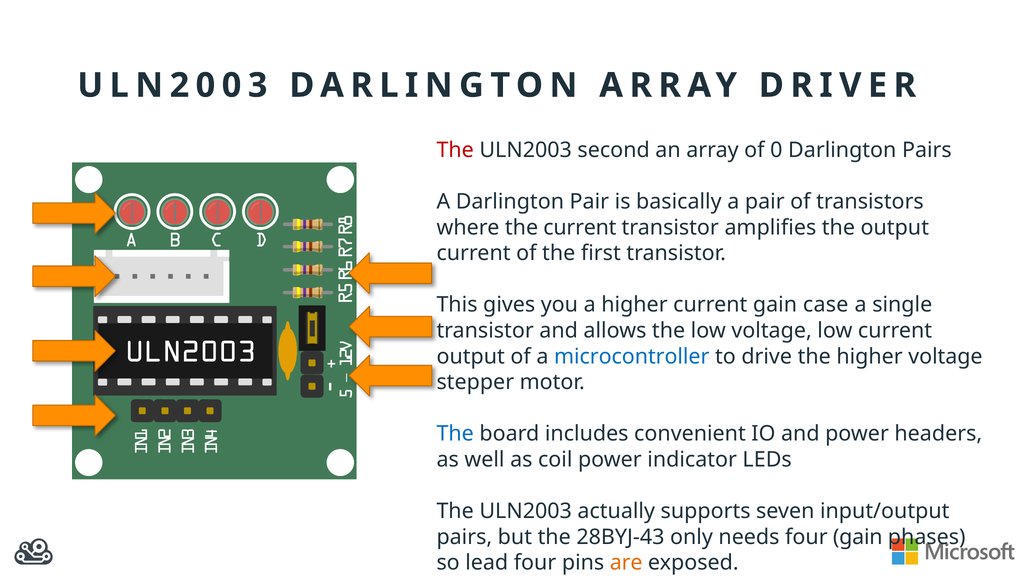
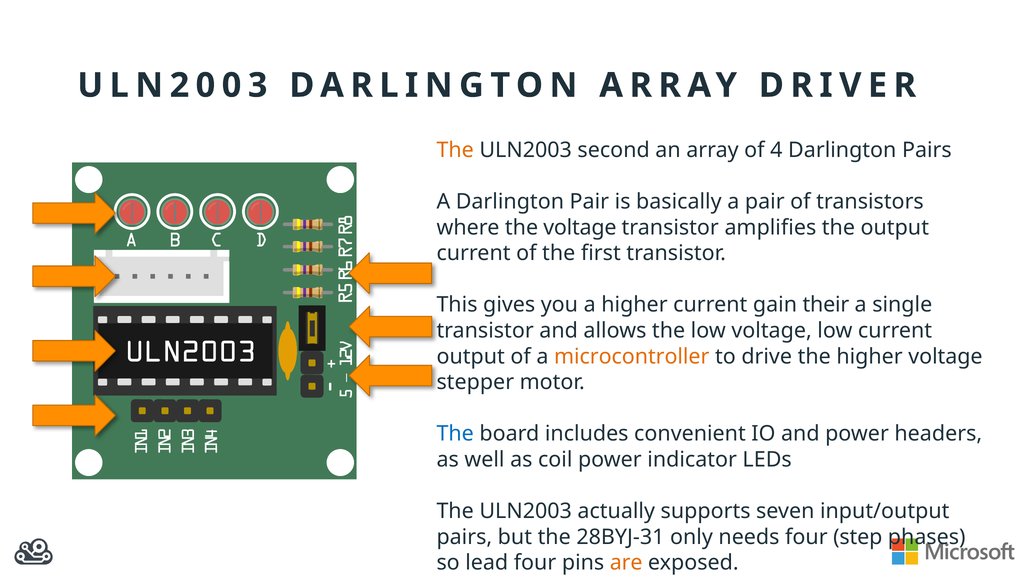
The at (455, 150) colour: red -> orange
0: 0 -> 4
the current: current -> voltage
case: case -> their
microcontroller colour: blue -> orange
28BYJ-43: 28BYJ-43 -> 28BYJ-31
four gain: gain -> step
